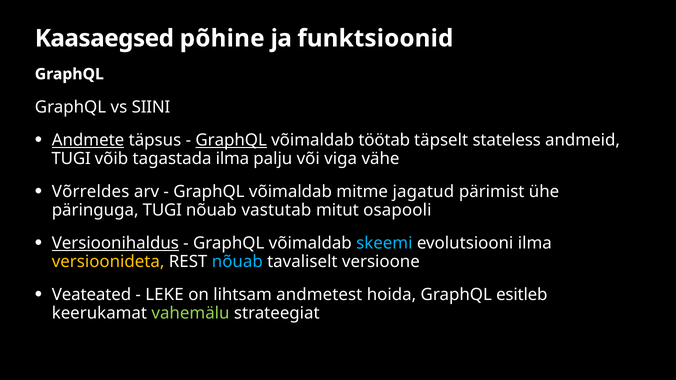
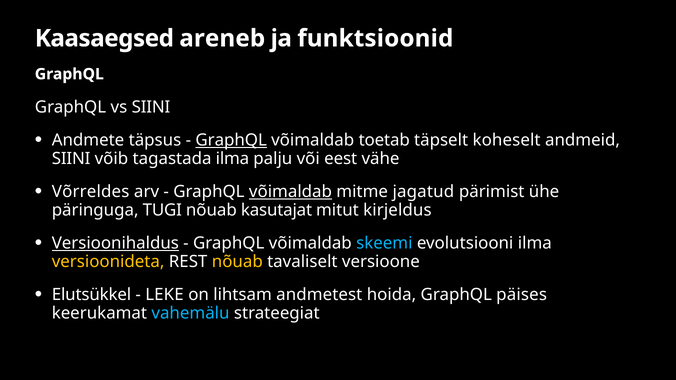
põhine: põhine -> areneb
Andmete underline: present -> none
töötab: töötab -> toetab
stateless: stateless -> koheselt
TUGI at (71, 159): TUGI -> SIINI
viga: viga -> eest
võimaldab at (290, 192) underline: none -> present
vastutab: vastutab -> kasutajat
osapooli: osapooli -> kirjeldus
nõuab at (237, 262) colour: light blue -> yellow
Veateated: Veateated -> Elutsükkel
esitleb: esitleb -> päises
vahemälu colour: light green -> light blue
